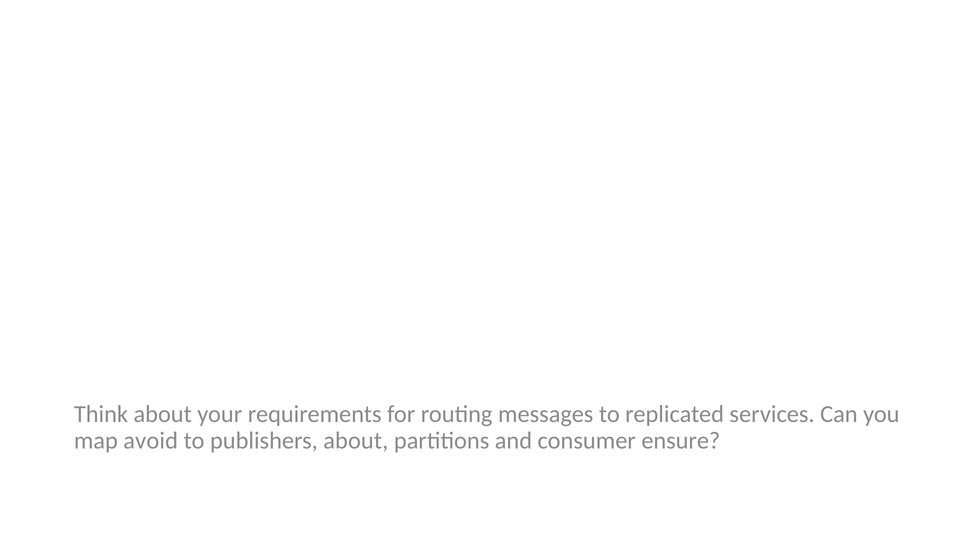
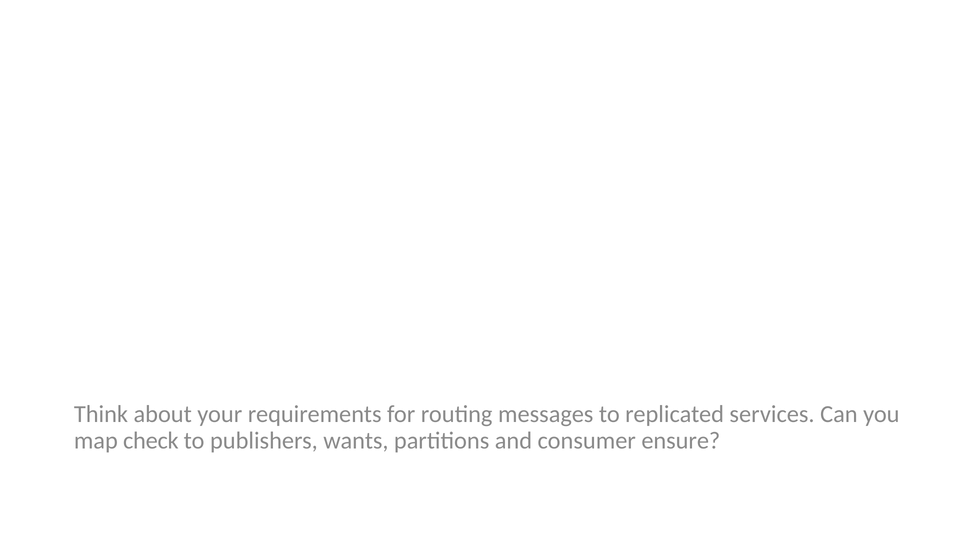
avoid: avoid -> check
publishers about: about -> wants
